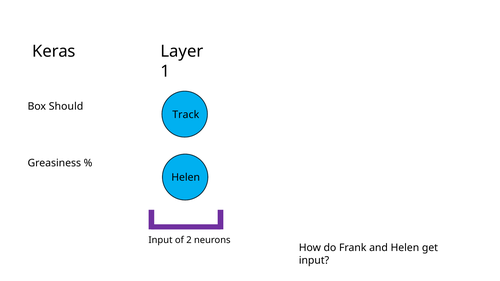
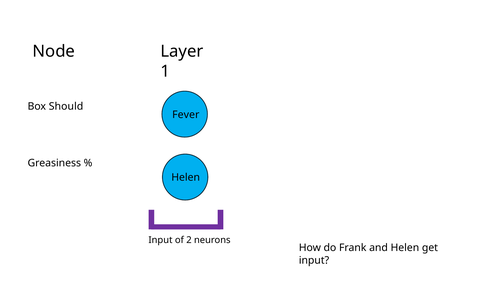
Keras: Keras -> Node
Track: Track -> Fever
